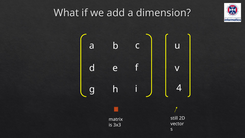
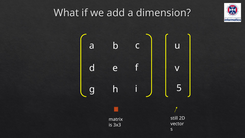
4: 4 -> 5
